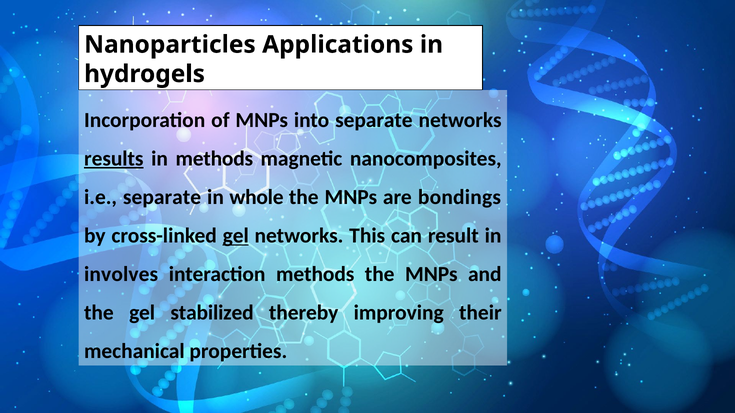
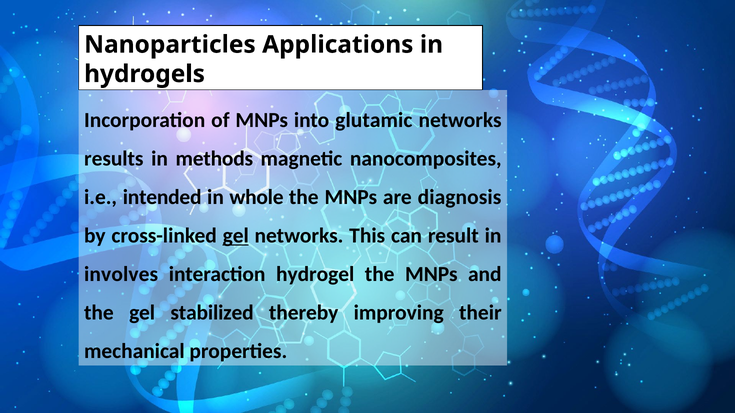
into separate: separate -> glutamic
results underline: present -> none
i.e separate: separate -> intended
bondings: bondings -> diagnosis
interaction methods: methods -> hydrogel
